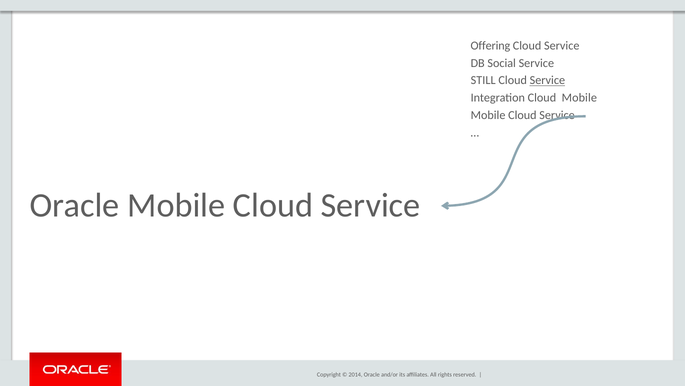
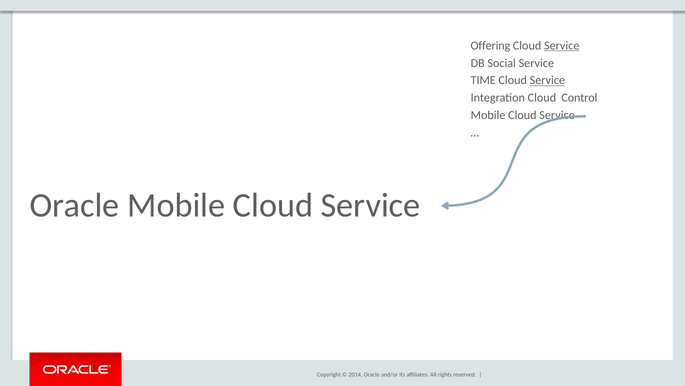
Service at (562, 46) underline: none -> present
STILL: STILL -> TIME
Cloud Mobile: Mobile -> Control
